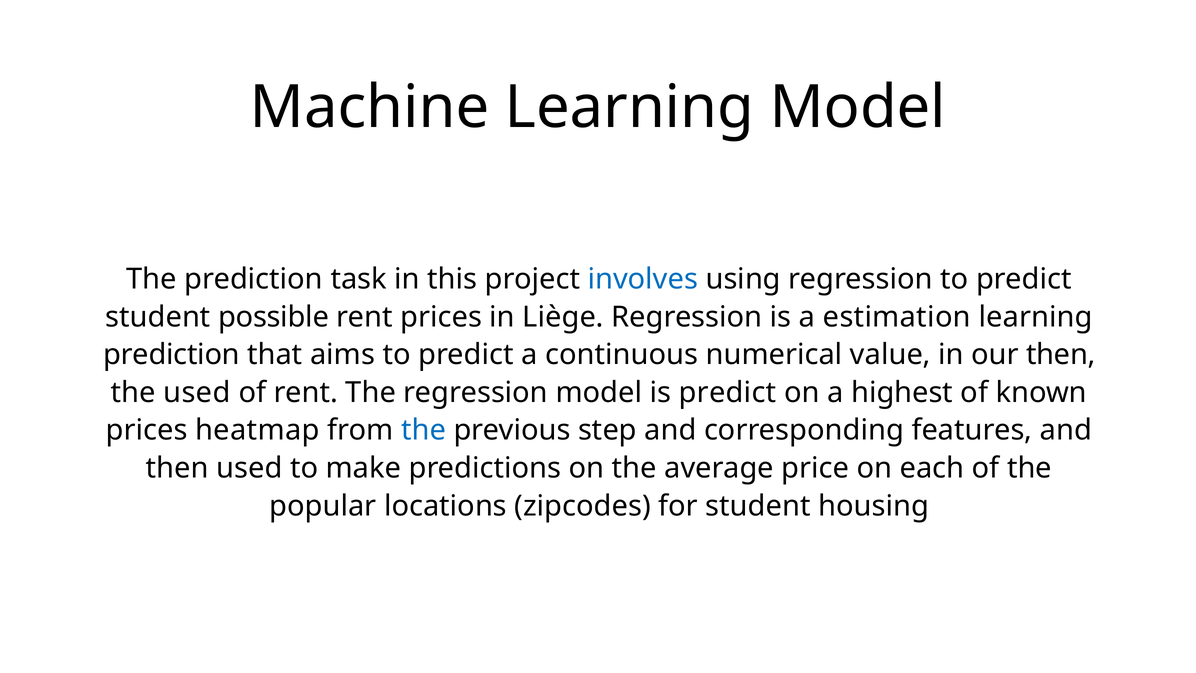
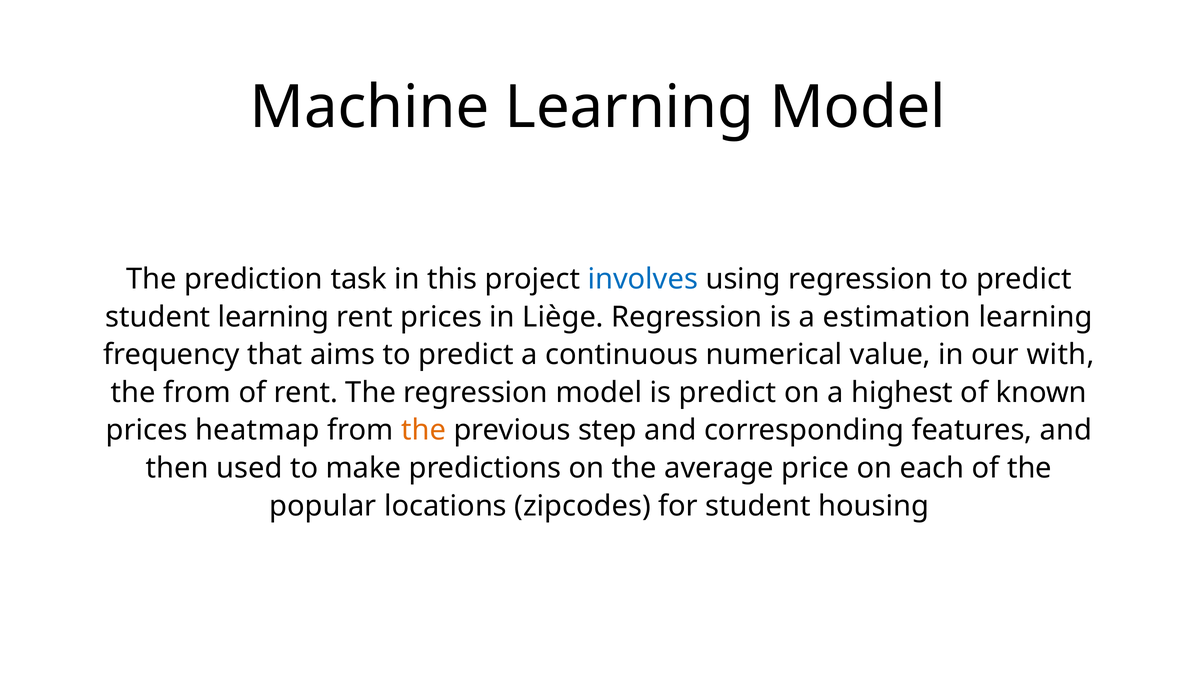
student possible: possible -> learning
prediction at (172, 355): prediction -> frequency
our then: then -> with
the used: used -> from
the at (424, 430) colour: blue -> orange
